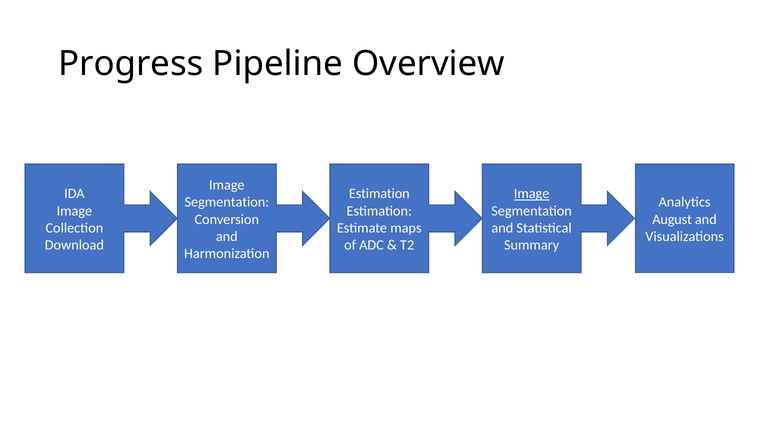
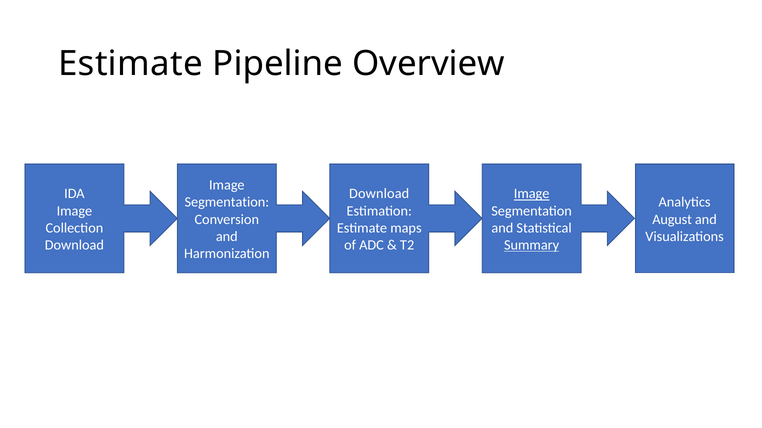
Progress at (131, 64): Progress -> Estimate
Estimation at (379, 194): Estimation -> Download
Summary underline: none -> present
